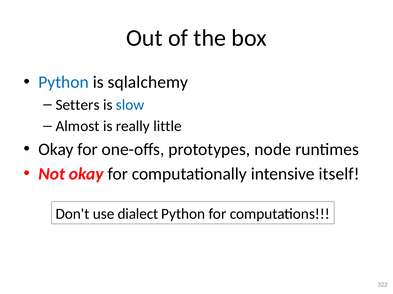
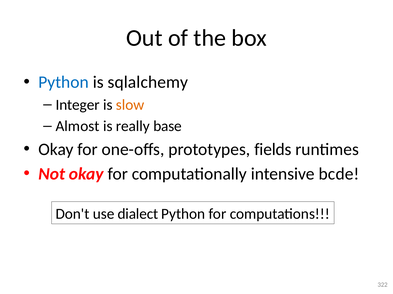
Setters: Setters -> Integer
slow colour: blue -> orange
little: little -> base
node: node -> fields
itself: itself -> bcde
